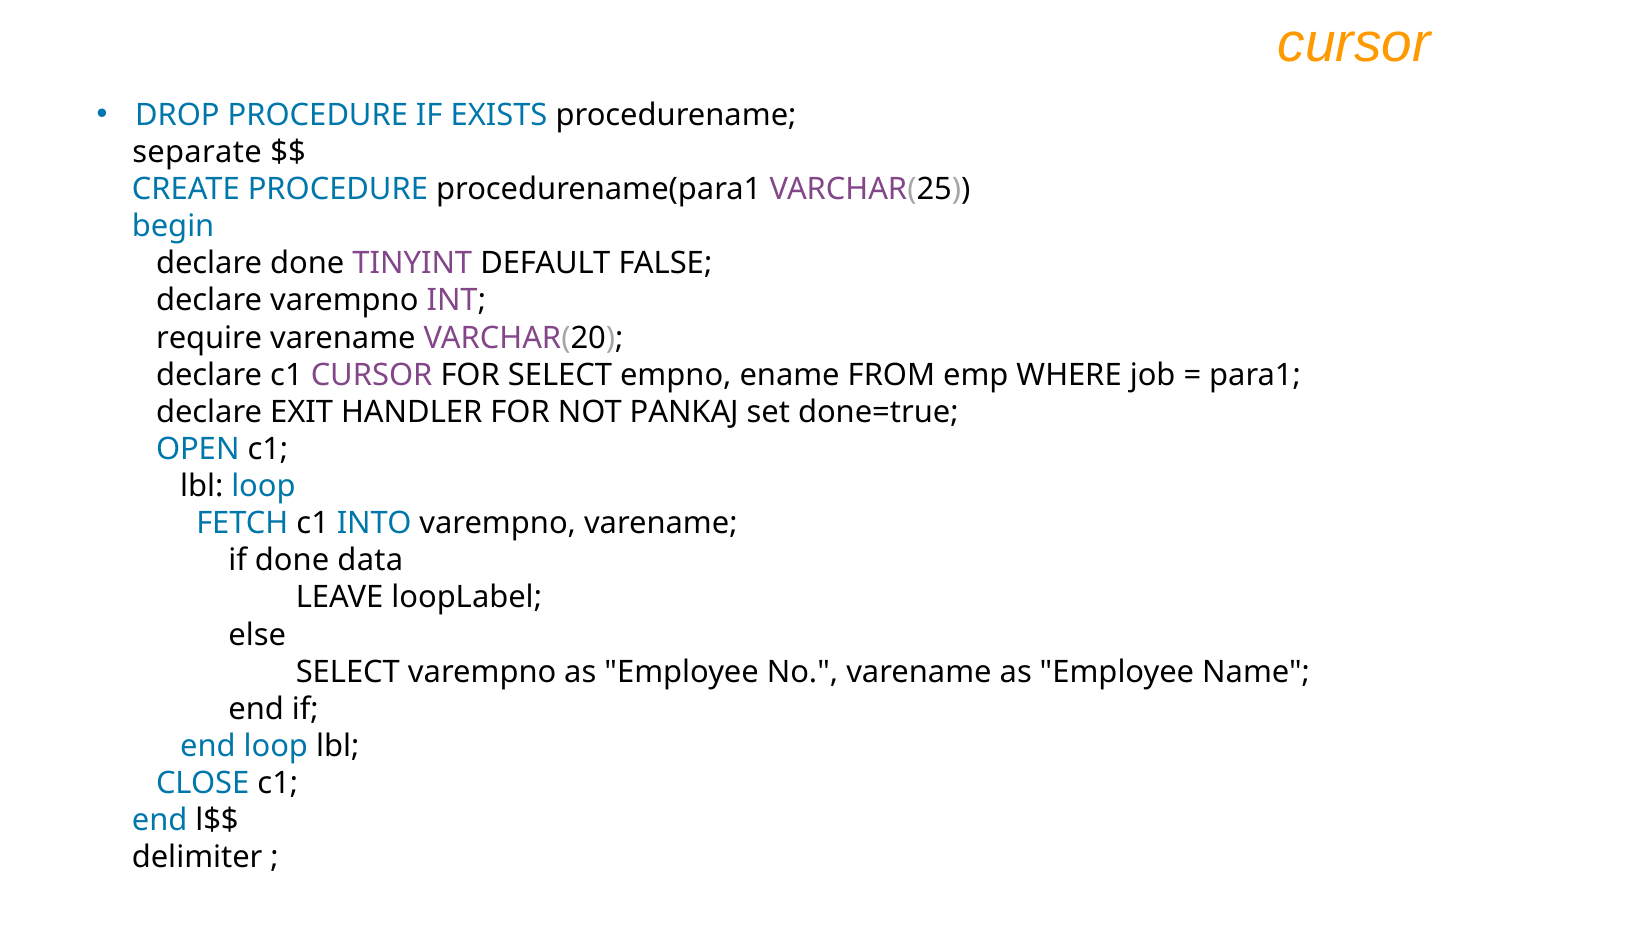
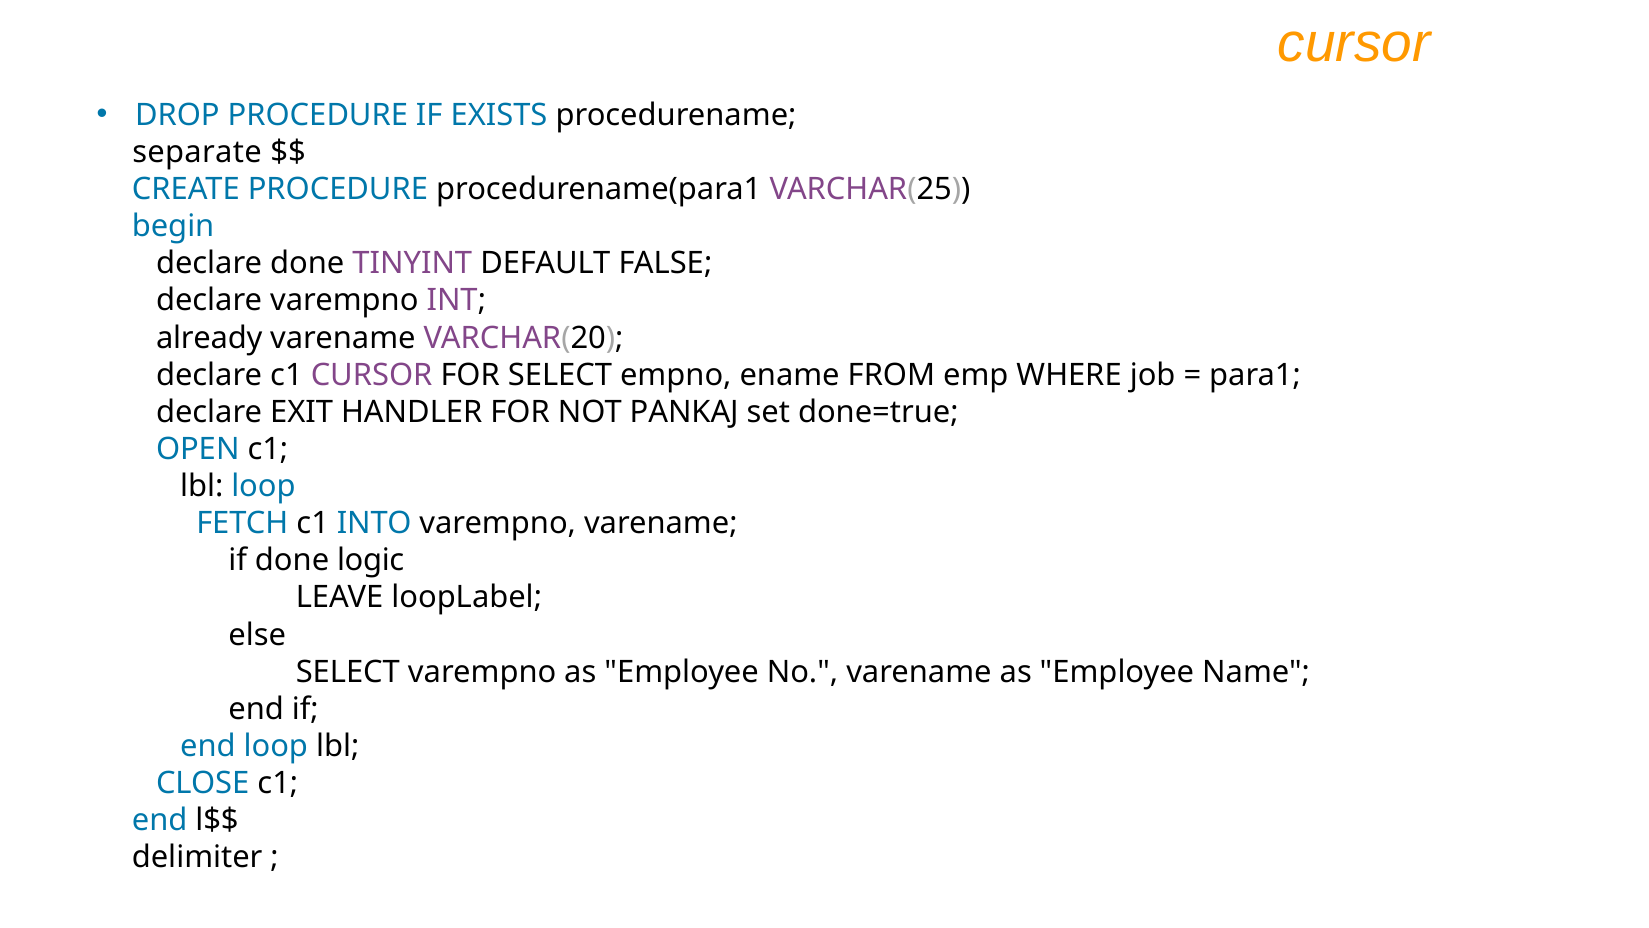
require: require -> already
data: data -> logic
